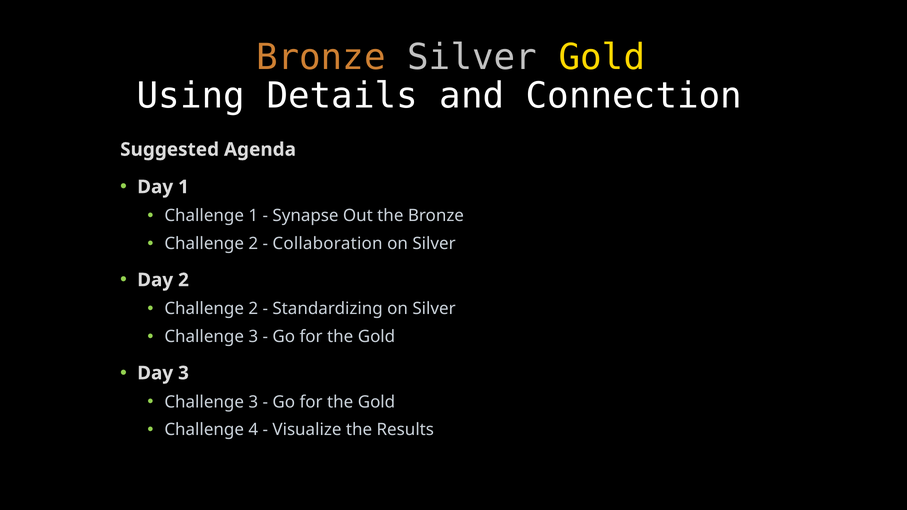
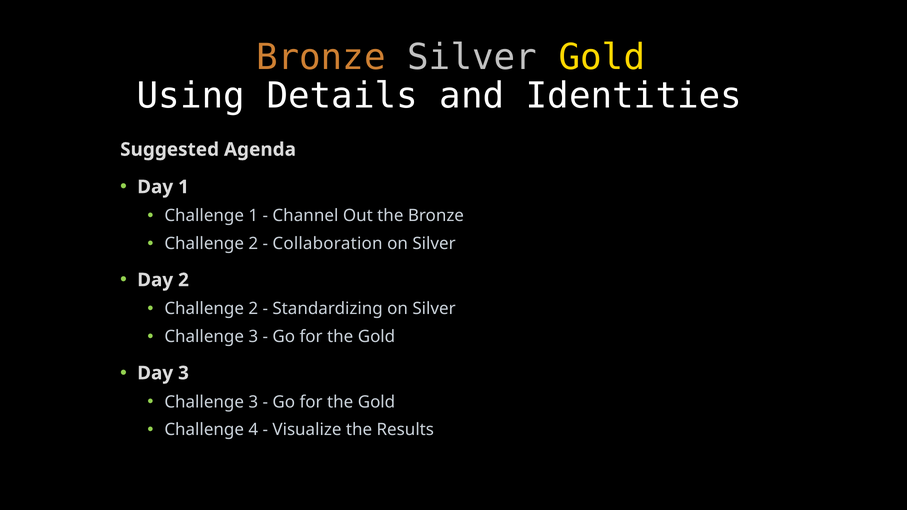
Connection: Connection -> Identities
Synapse: Synapse -> Channel
